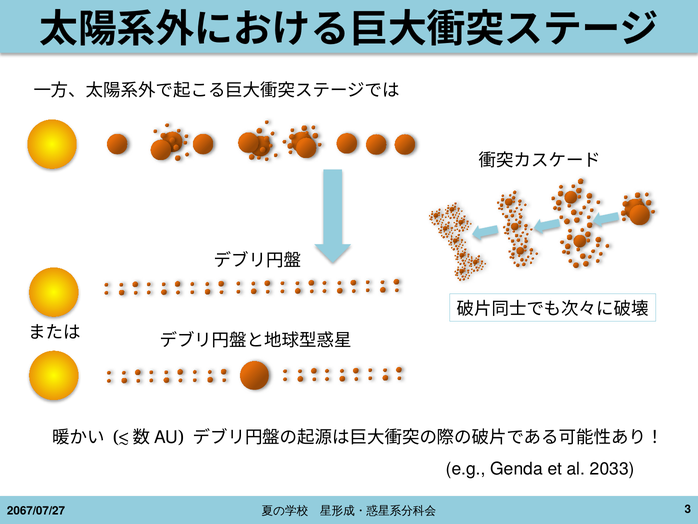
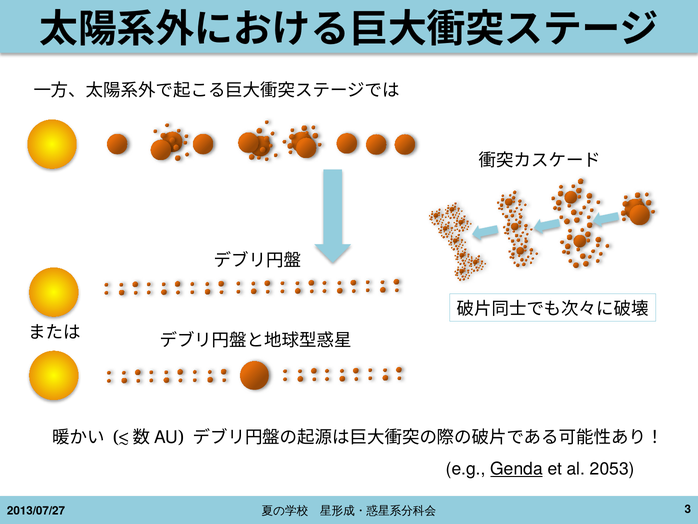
Genda underline: none -> present
2033: 2033 -> 2053
2067/07/27: 2067/07/27 -> 2013/07/27
